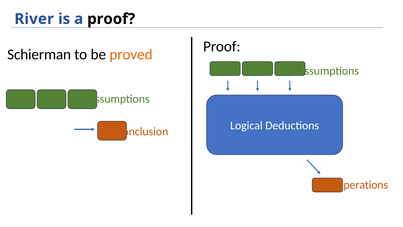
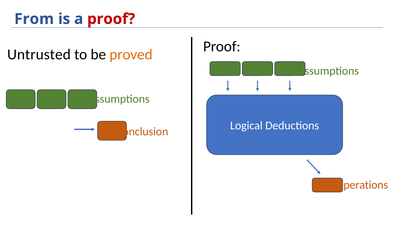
River: River -> From
proof at (111, 19) colour: black -> red
Schierman: Schierman -> Untrusted
